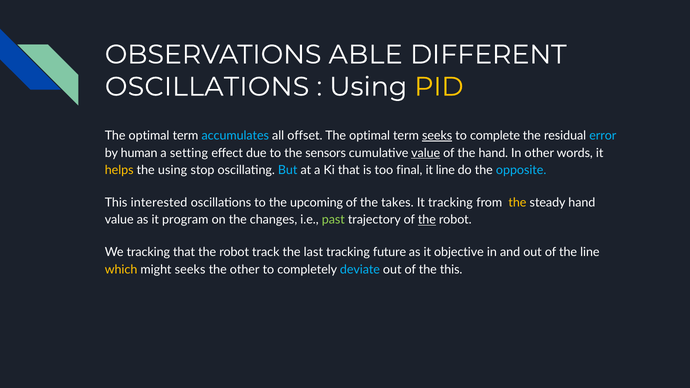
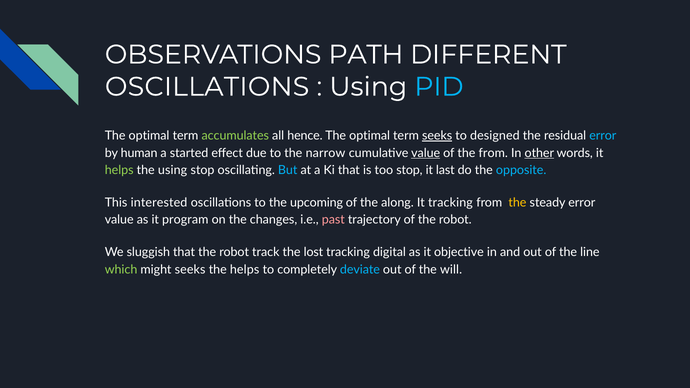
ABLE: ABLE -> PATH
PID colour: yellow -> light blue
accumulates colour: light blue -> light green
offset: offset -> hence
complete: complete -> designed
setting: setting -> started
sensors: sensors -> narrow
the hand: hand -> from
other at (539, 153) underline: none -> present
helps at (119, 170) colour: yellow -> light green
too final: final -> stop
it line: line -> last
takes: takes -> along
steady hand: hand -> error
past colour: light green -> pink
the at (427, 220) underline: present -> none
We tracking: tracking -> sluggish
last: last -> lost
future: future -> digital
which colour: yellow -> light green
the other: other -> helps
the this: this -> will
